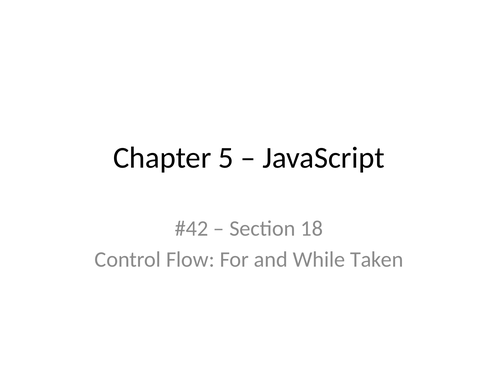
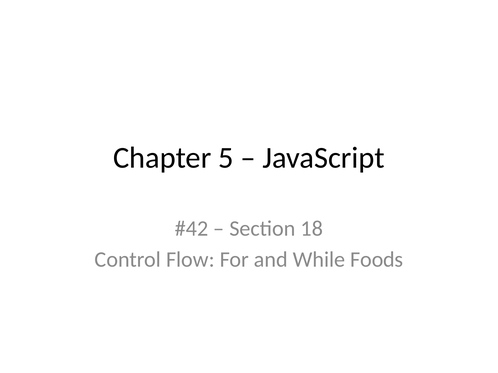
Taken: Taken -> Foods
